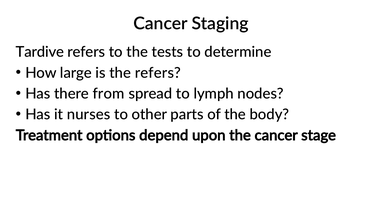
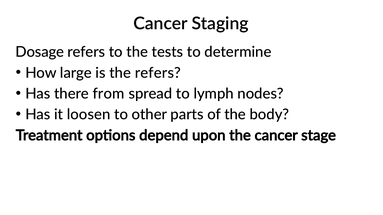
Tardive: Tardive -> Dosage
nurses: nurses -> loosen
